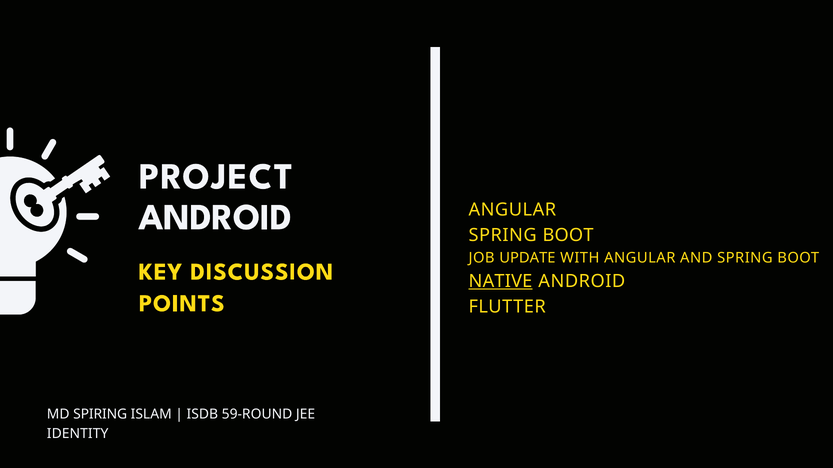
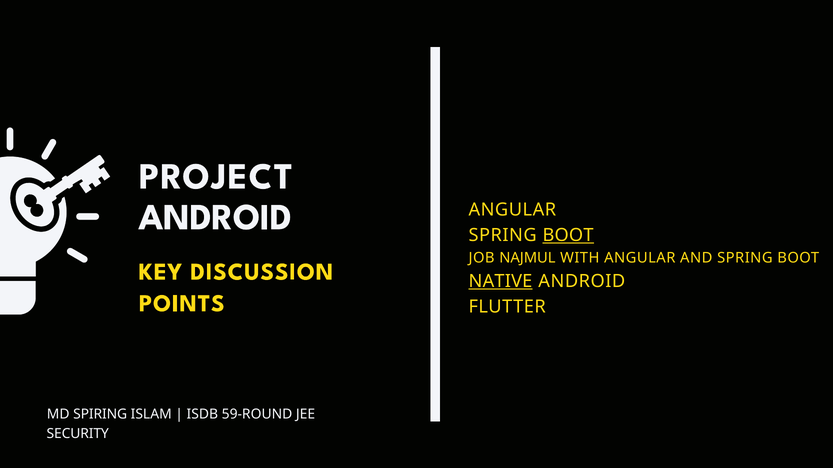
BOOT at (568, 235) underline: none -> present
UPDATE: UPDATE -> NAJMUL
IDENTITY: IDENTITY -> SECURITY
